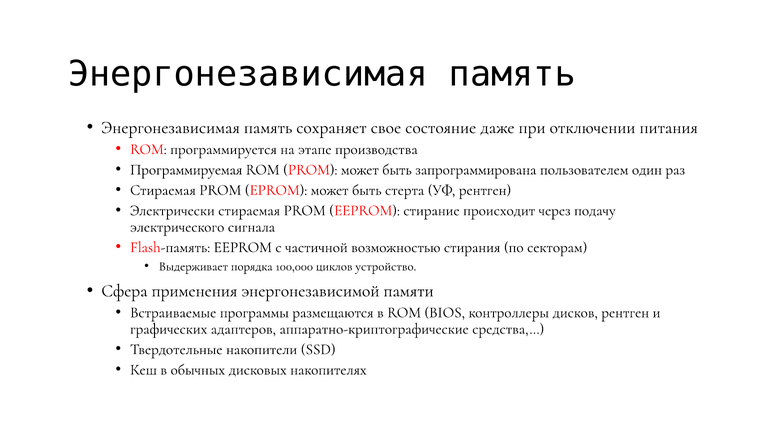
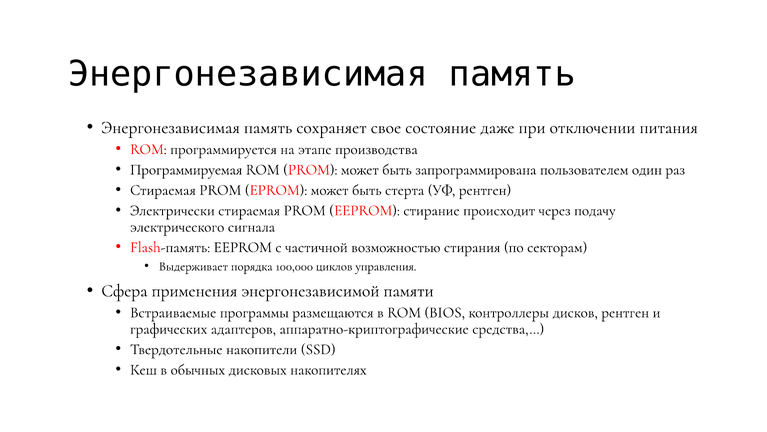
устройство: устройство -> управления
